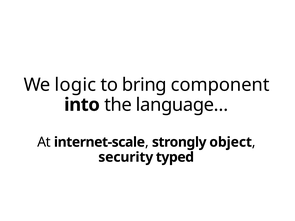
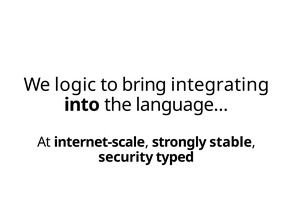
component: component -> integrating
object: object -> stable
